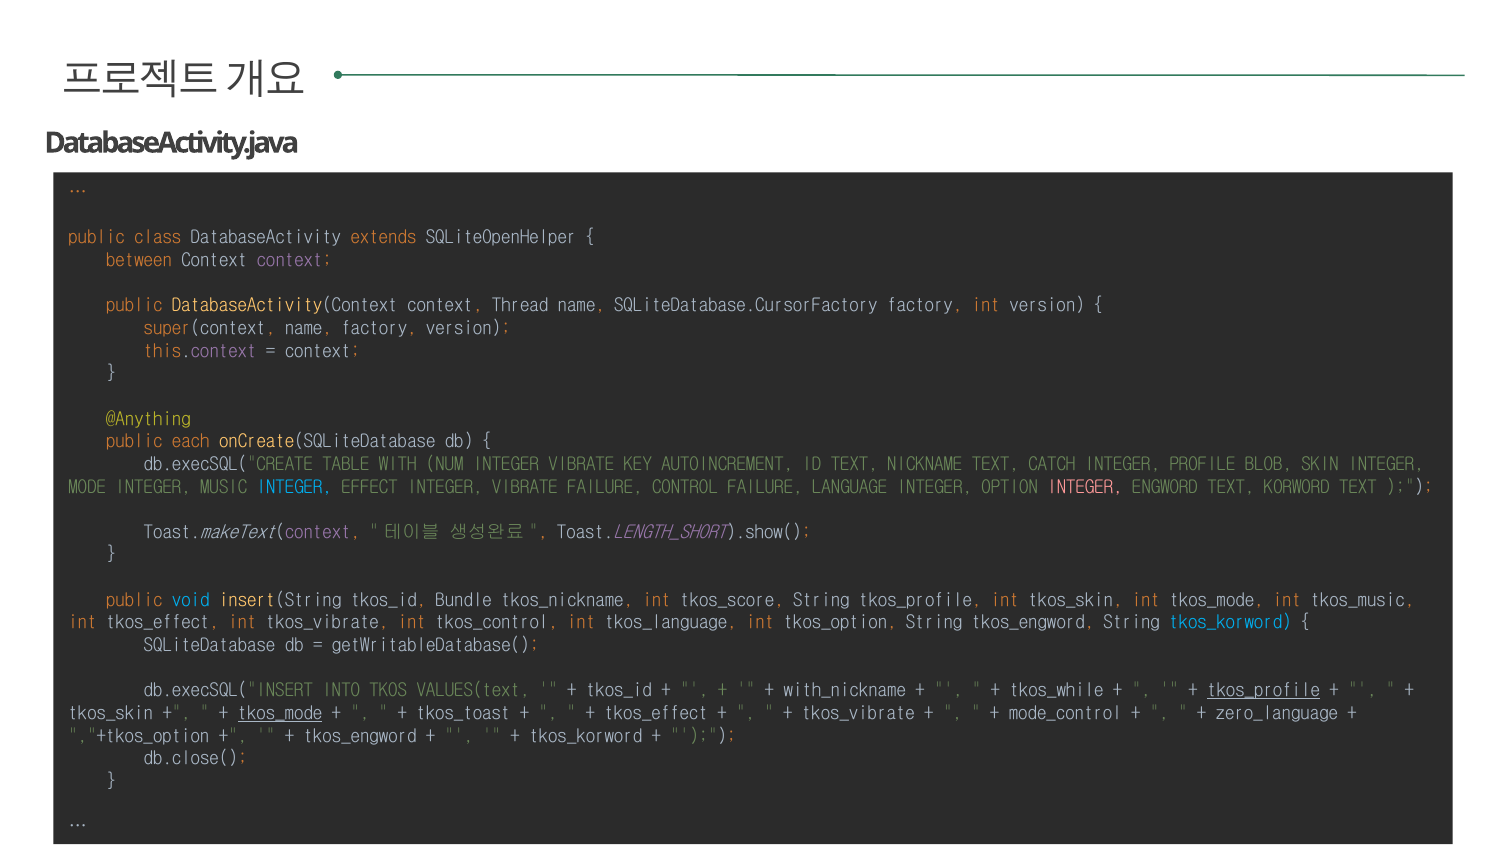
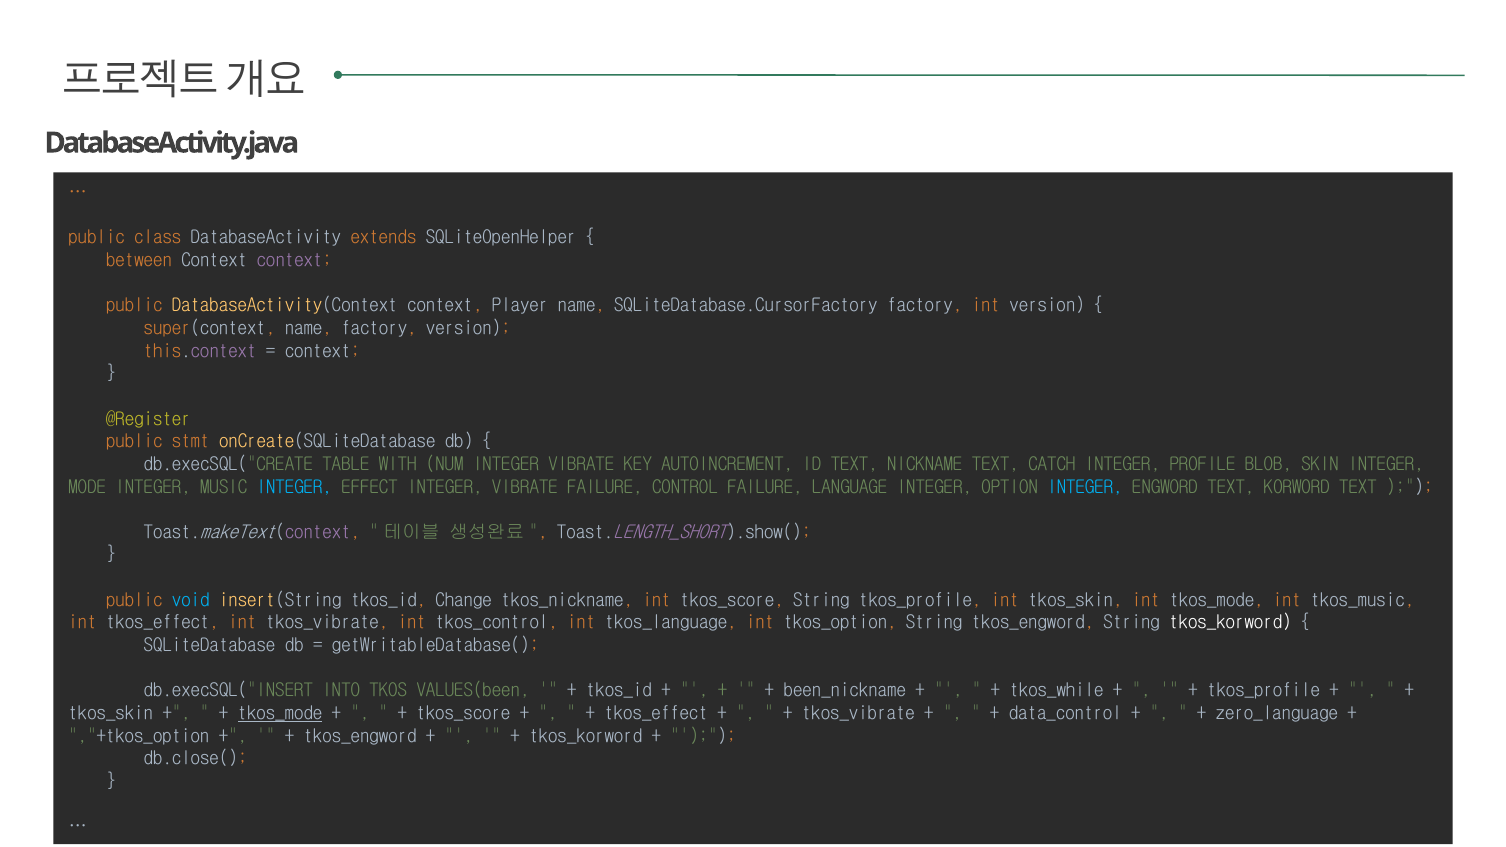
Thread: Thread -> Player
@Anything: @Anything -> @Register
each: each -> stmt
INTEGER at (1085, 487) colour: pink -> light blue
Bundle: Bundle -> Change
tkos_korword at (1230, 623) colour: light blue -> white
VALUES(text: VALUES(text -> VALUES(been
with_nickname: with_nickname -> been_nickname
tkos_profile at (1264, 691) underline: present -> none
tkos_toast at (463, 713): tkos_toast -> tkos_score
mode_control: mode_control -> data_control
